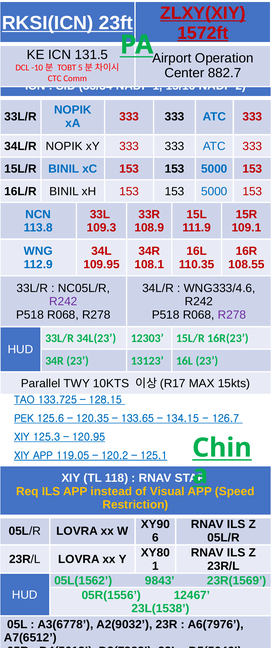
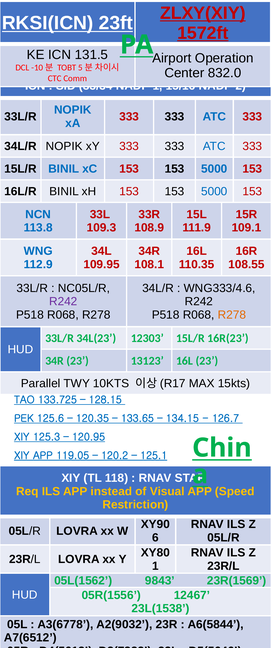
882.7: 882.7 -> 832.0
R278 at (232, 315) colour: purple -> orange
A6(7976: A6(7976 -> A6(5844
